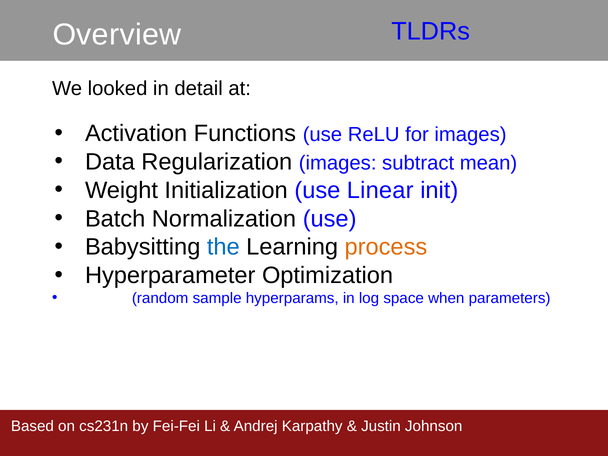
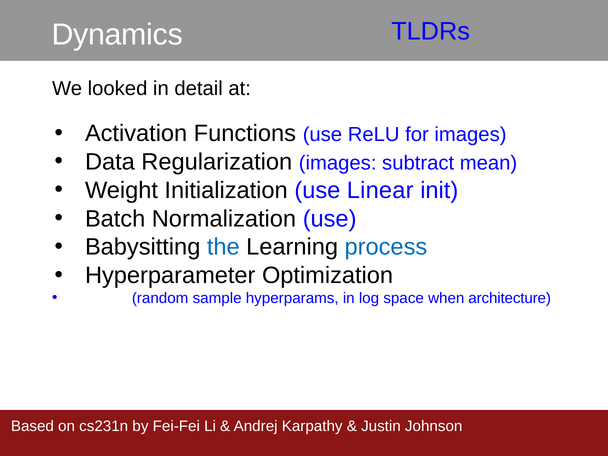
Overview: Overview -> Dynamics
process colour: orange -> blue
parameters: parameters -> architecture
